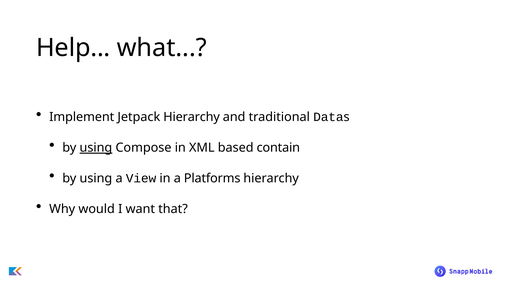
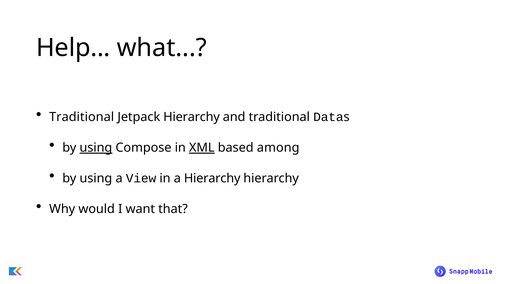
Implement at (82, 117): Implement -> Traditional
XML underline: none -> present
contain: contain -> among
a Platforms: Platforms -> Hierarchy
